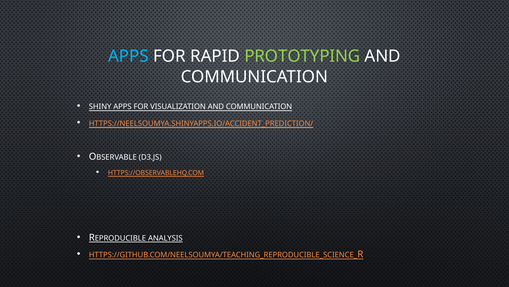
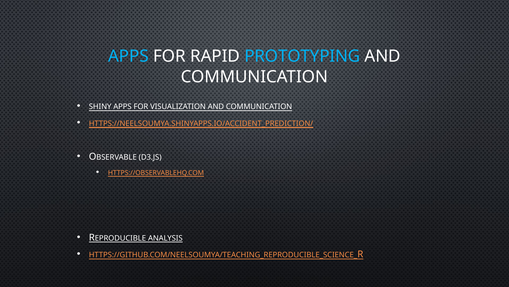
PROTOTYPING colour: light green -> light blue
